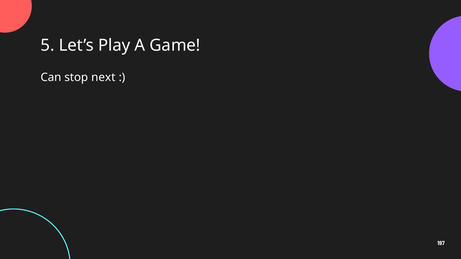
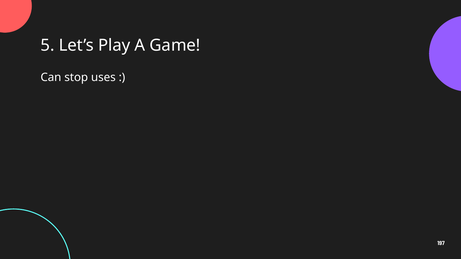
next: next -> uses
